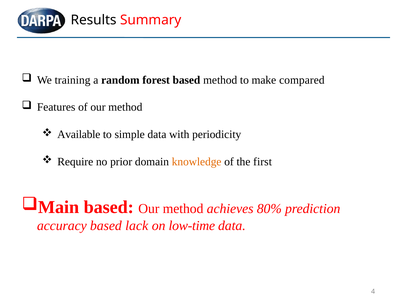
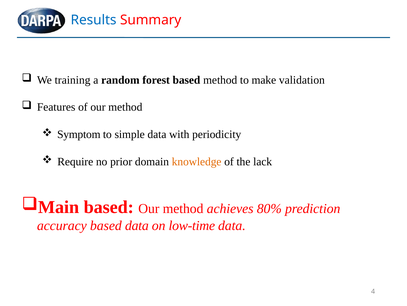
Results colour: black -> blue
compared: compared -> validation
Available: Available -> Symptom
first: first -> lack
based lack: lack -> data
